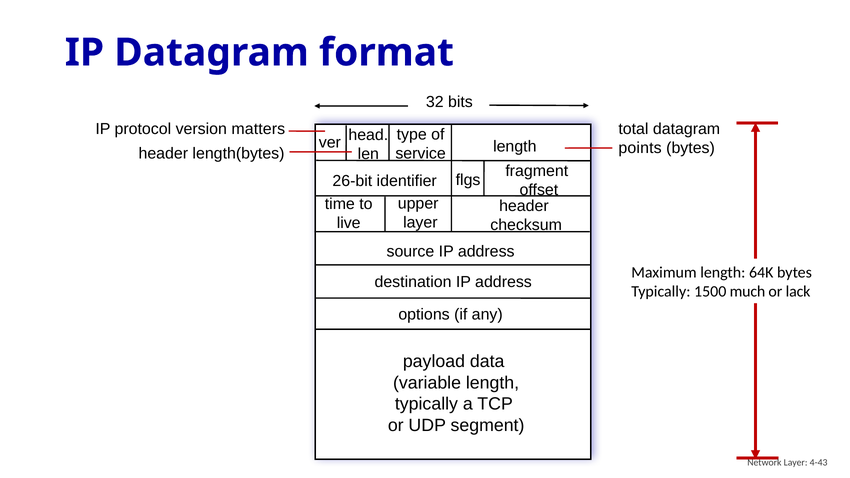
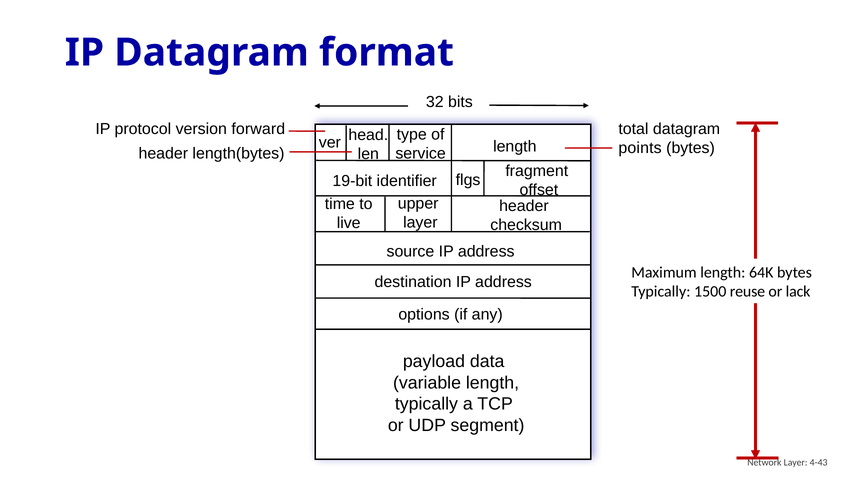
matters: matters -> forward
26-bit: 26-bit -> 19-bit
much: much -> reuse
